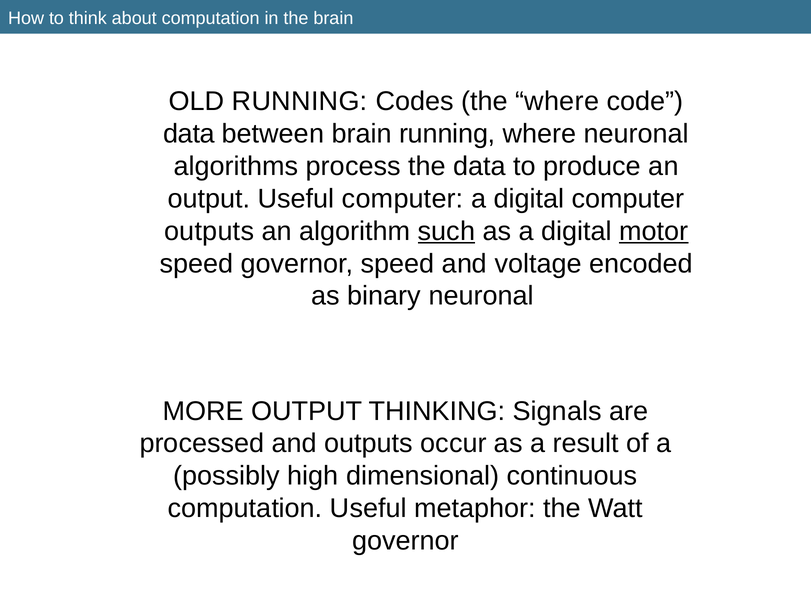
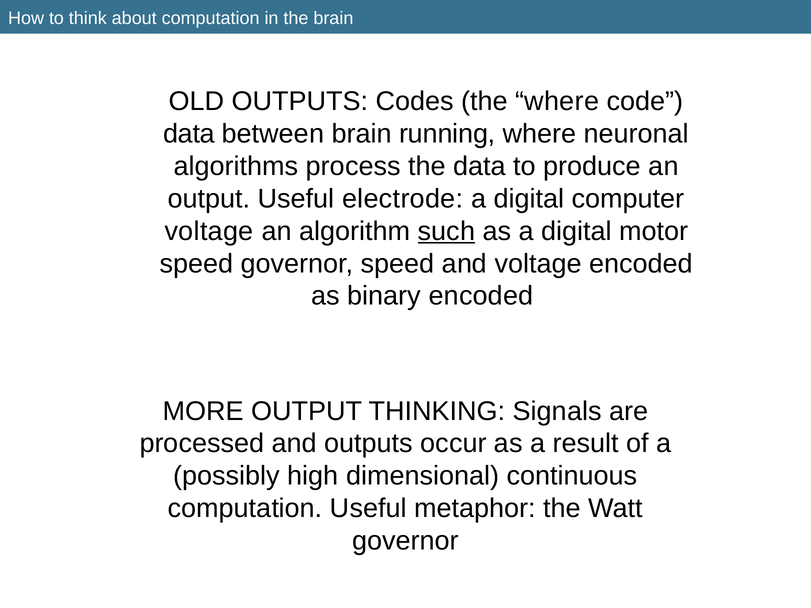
OLD RUNNING: RUNNING -> OUTPUTS
Useful computer: computer -> electrode
outputs at (209, 231): outputs -> voltage
motor underline: present -> none
binary neuronal: neuronal -> encoded
